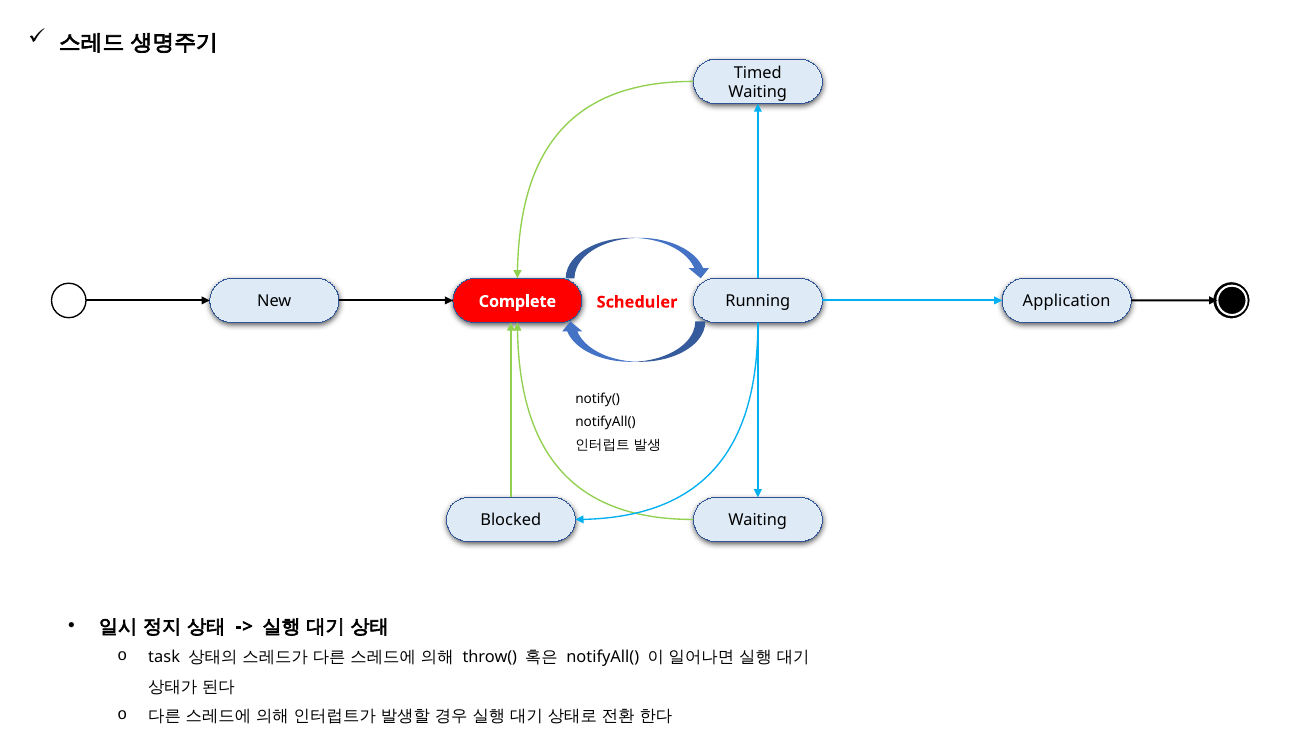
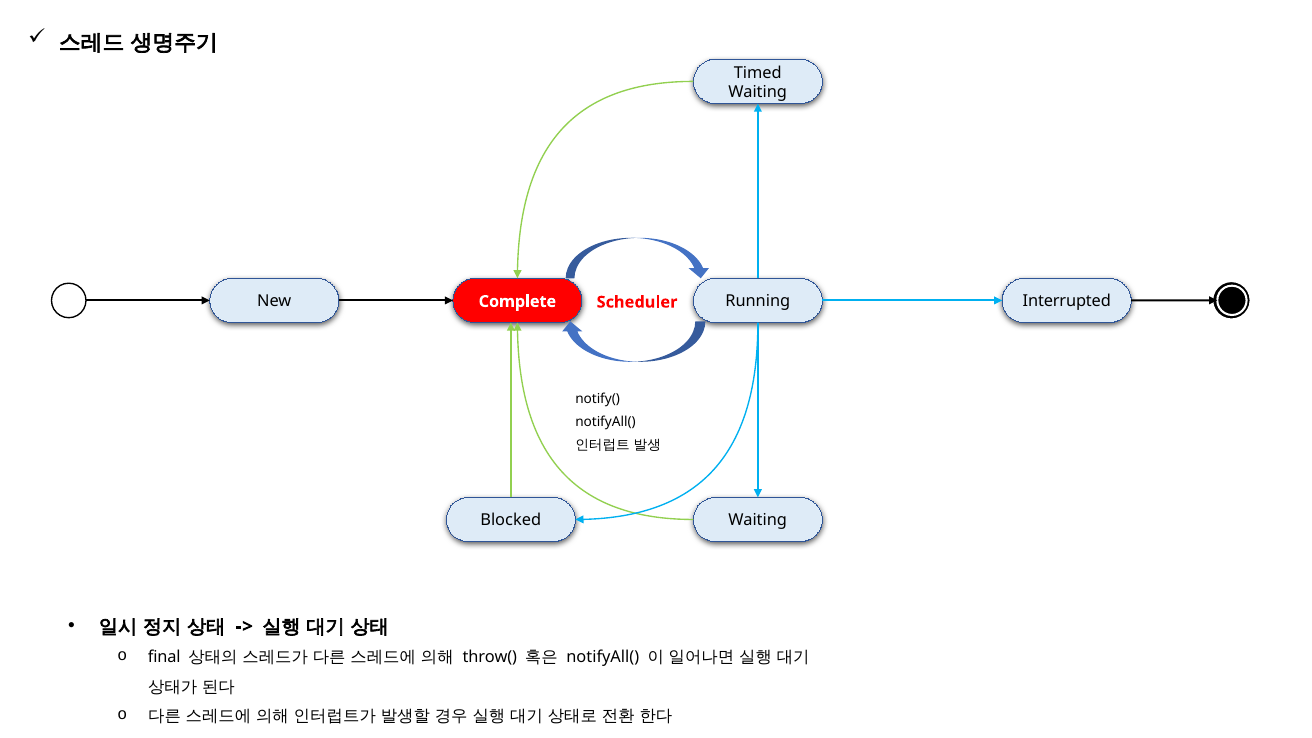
Application: Application -> Interrupted
task: task -> final
